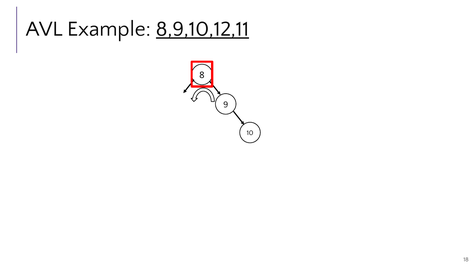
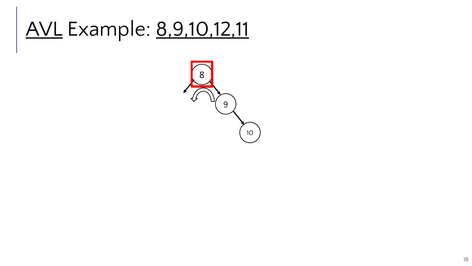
AVL underline: none -> present
